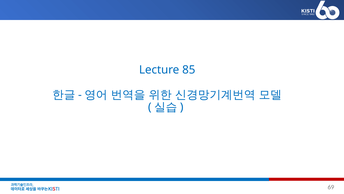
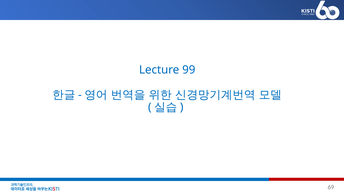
85: 85 -> 99
